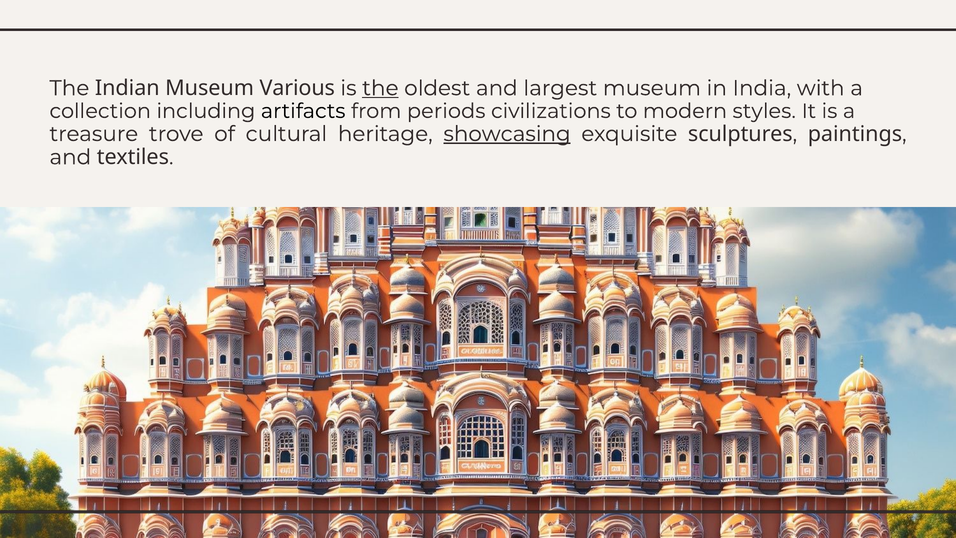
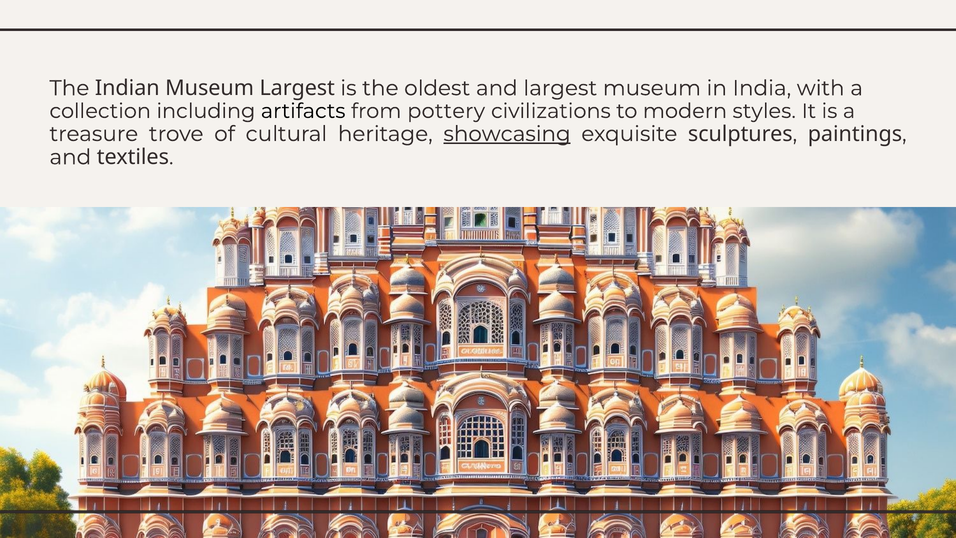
Museum Various: Various -> Largest
the at (380, 88) underline: present -> none
periods: periods -> pottery
